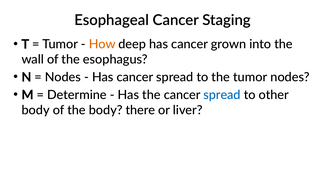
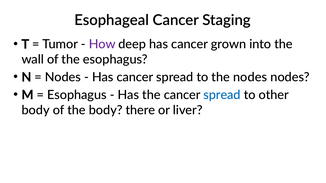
How colour: orange -> purple
the tumor: tumor -> nodes
Determine at (77, 95): Determine -> Esophagus
